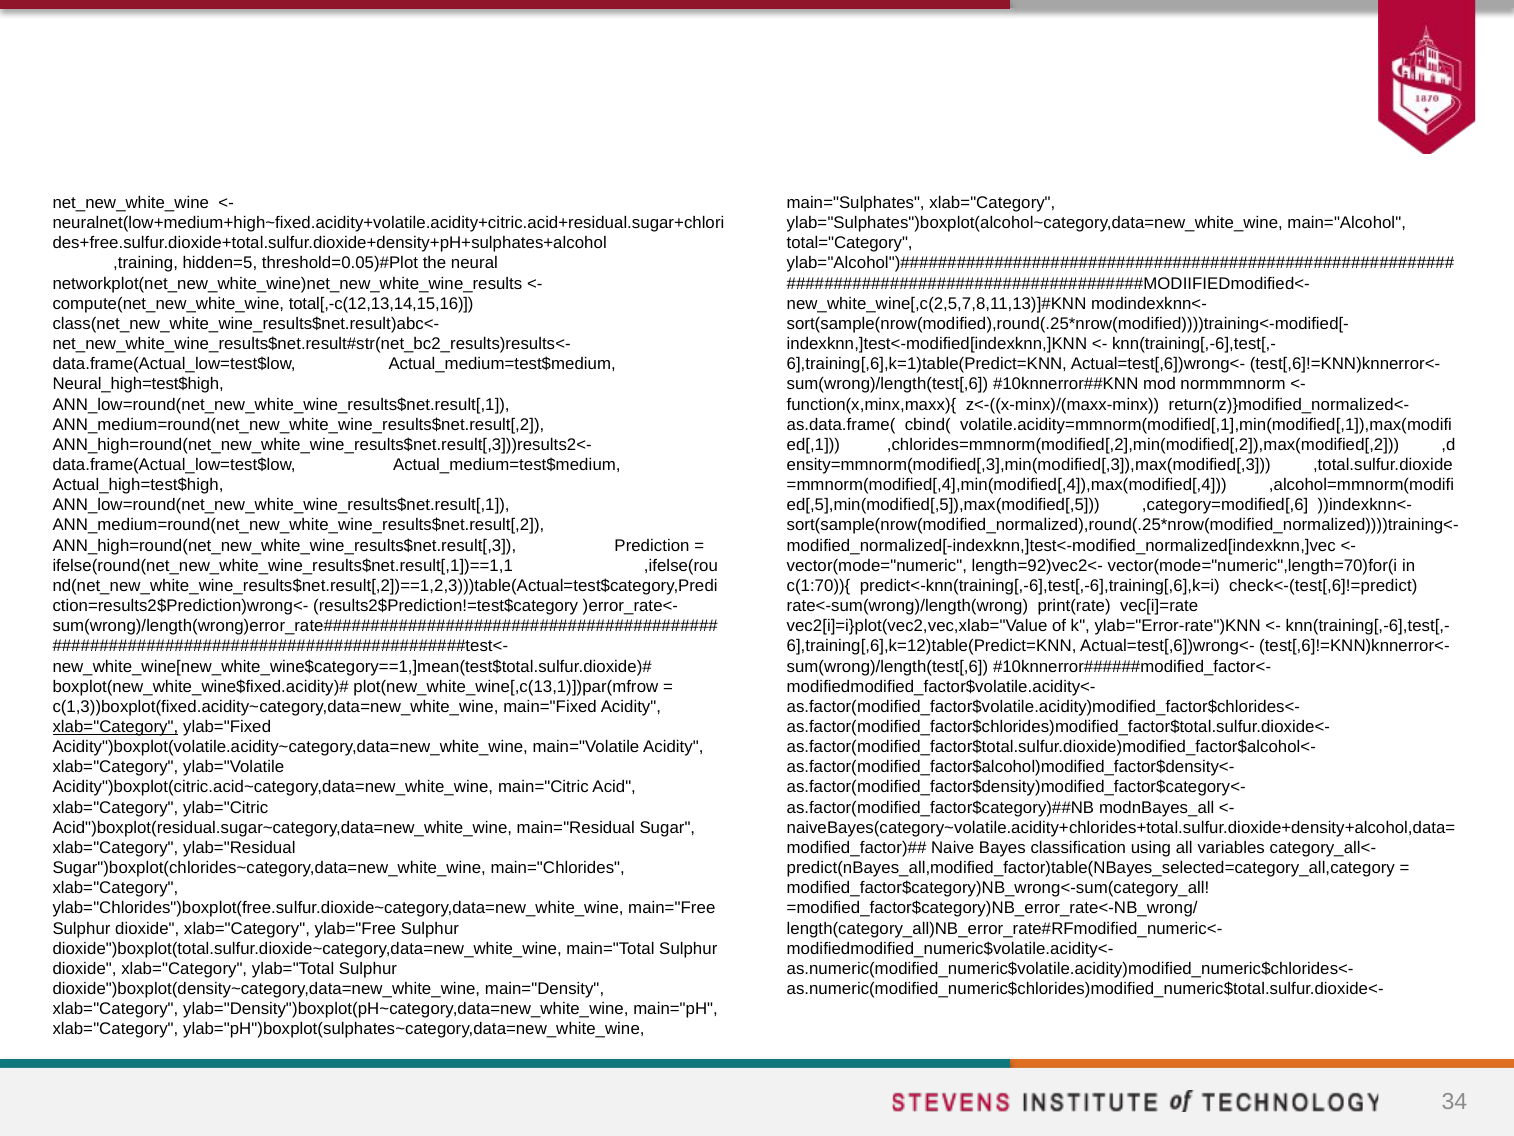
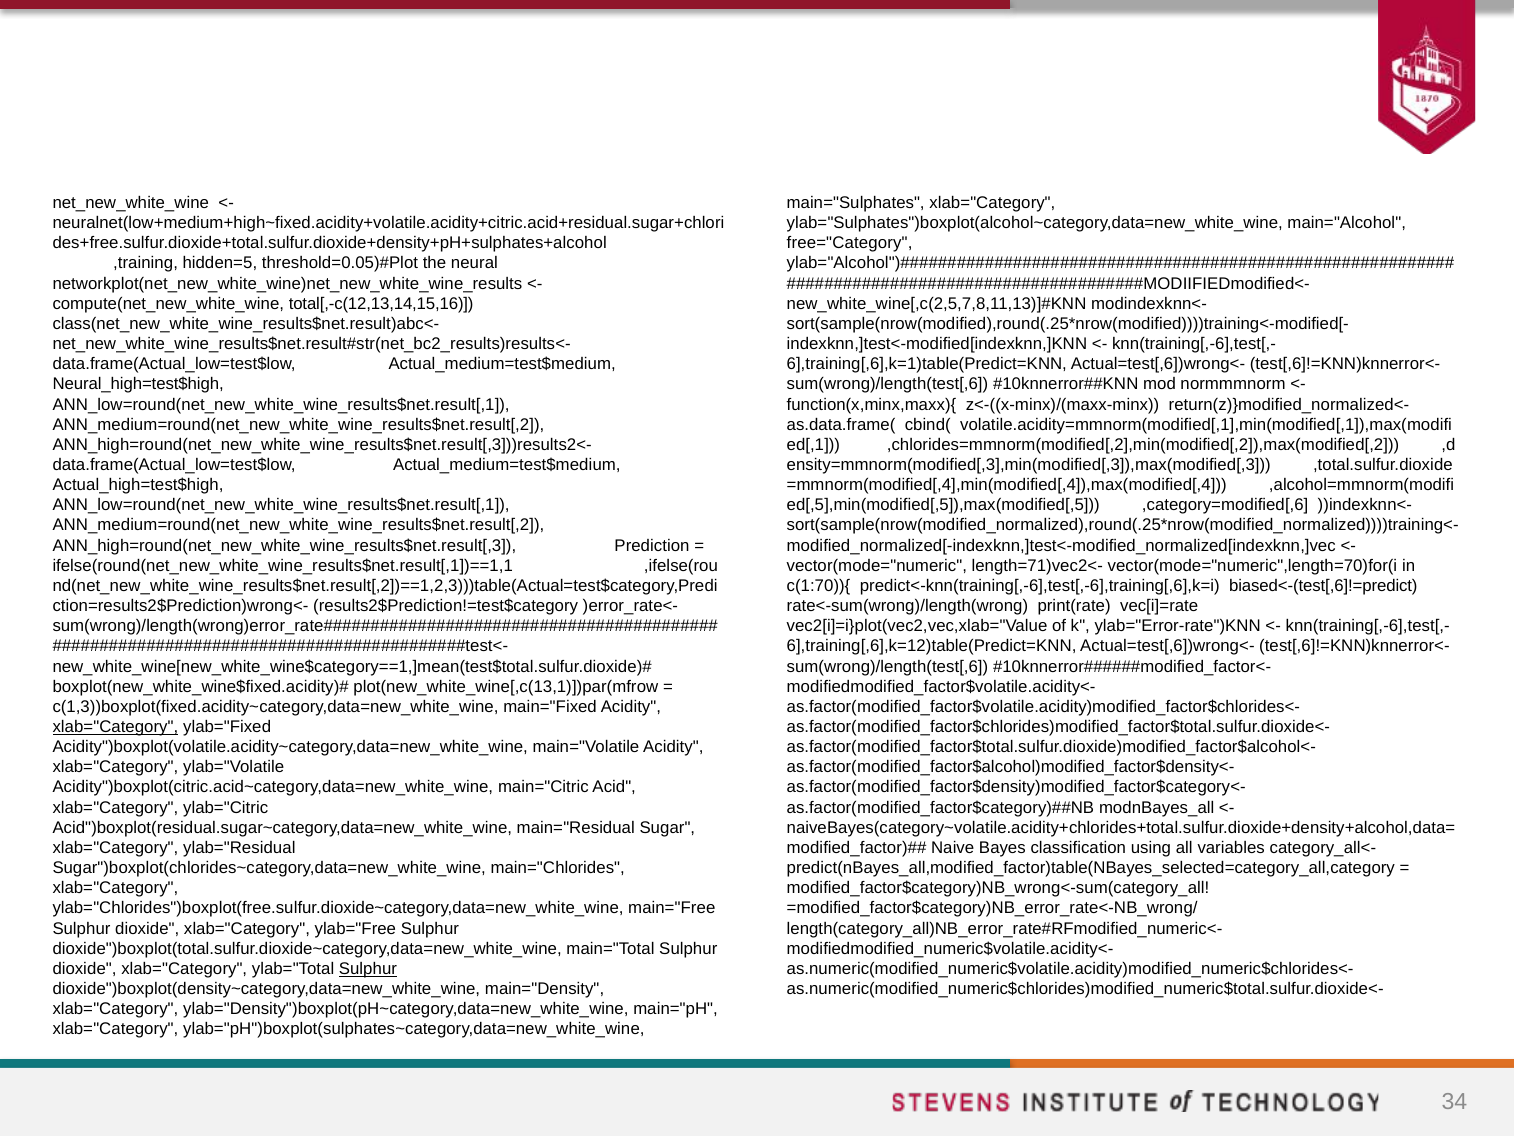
total="Category: total="Category -> free="Category
length=92)vec2<-: length=92)vec2<- -> length=71)vec2<-
check<-(test[,6]!=predict: check<-(test[,6]!=predict -> biased<-(test[,6]!=predict
Sulphur at (368, 968) underline: none -> present
